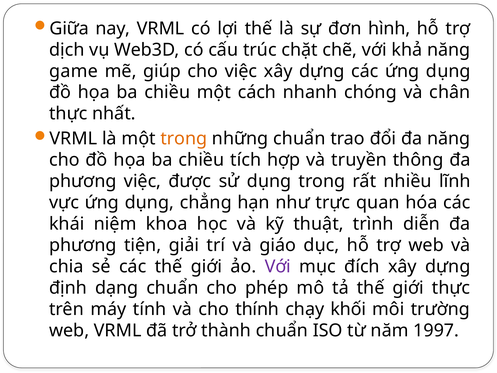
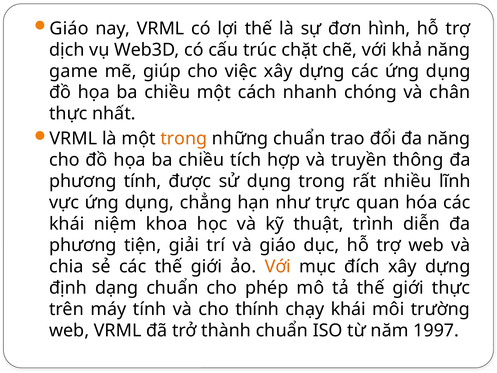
Giữa at (69, 28): Giữa -> Giáo
phương việc: việc -> tính
Với at (278, 266) colour: purple -> orange
chạy khối: khối -> khái
